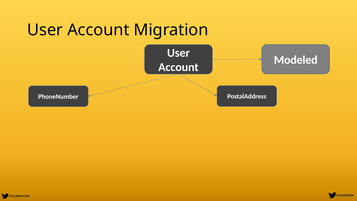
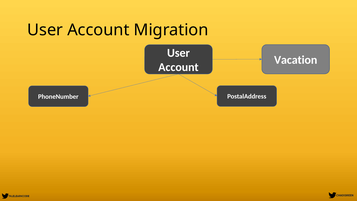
Modeled: Modeled -> Vacation
